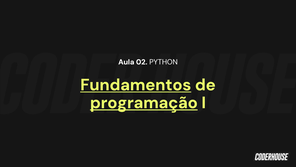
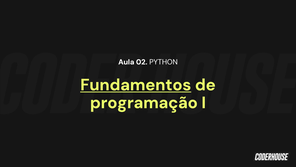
programação underline: present -> none
